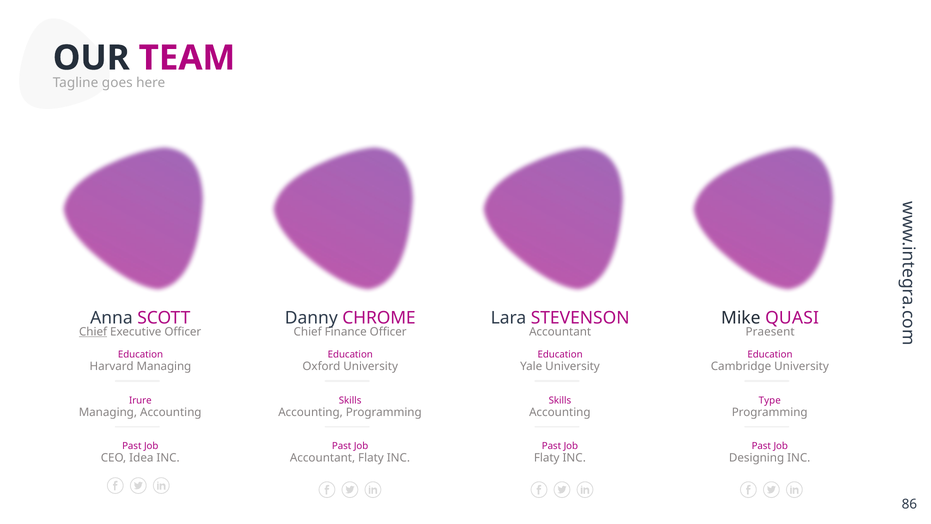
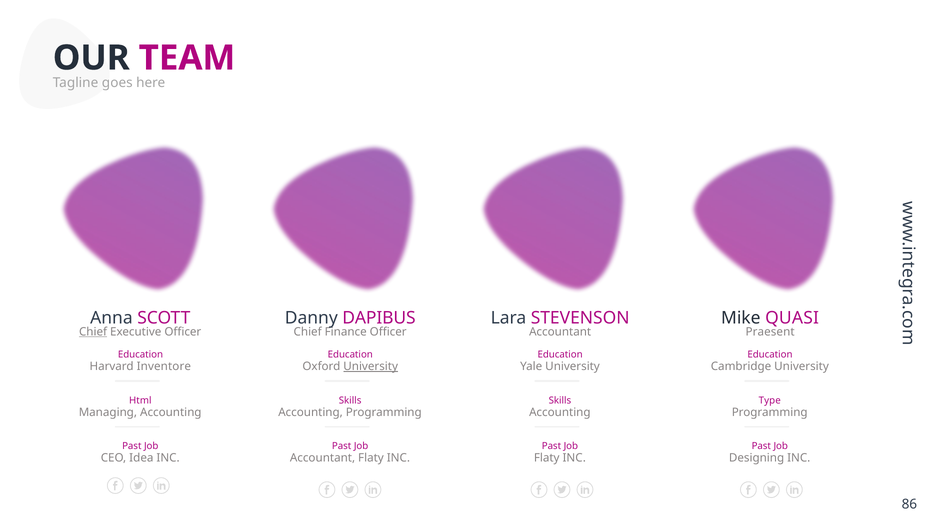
CHROME: CHROME -> DAPIBUS
Harvard Managing: Managing -> Inventore
University at (371, 366) underline: none -> present
Irure: Irure -> Html
